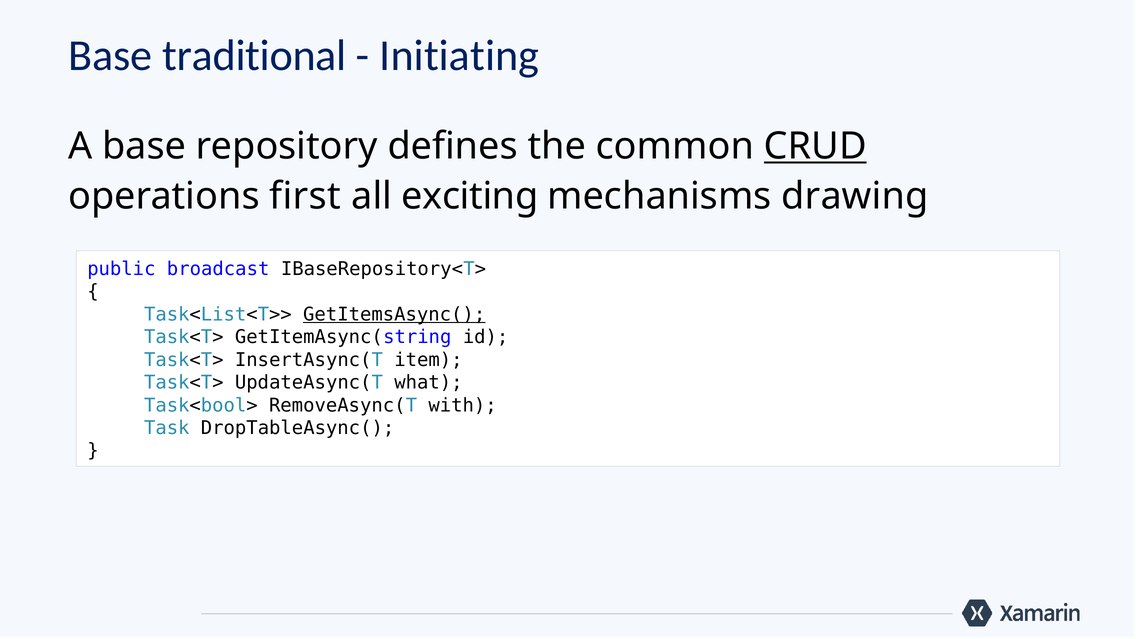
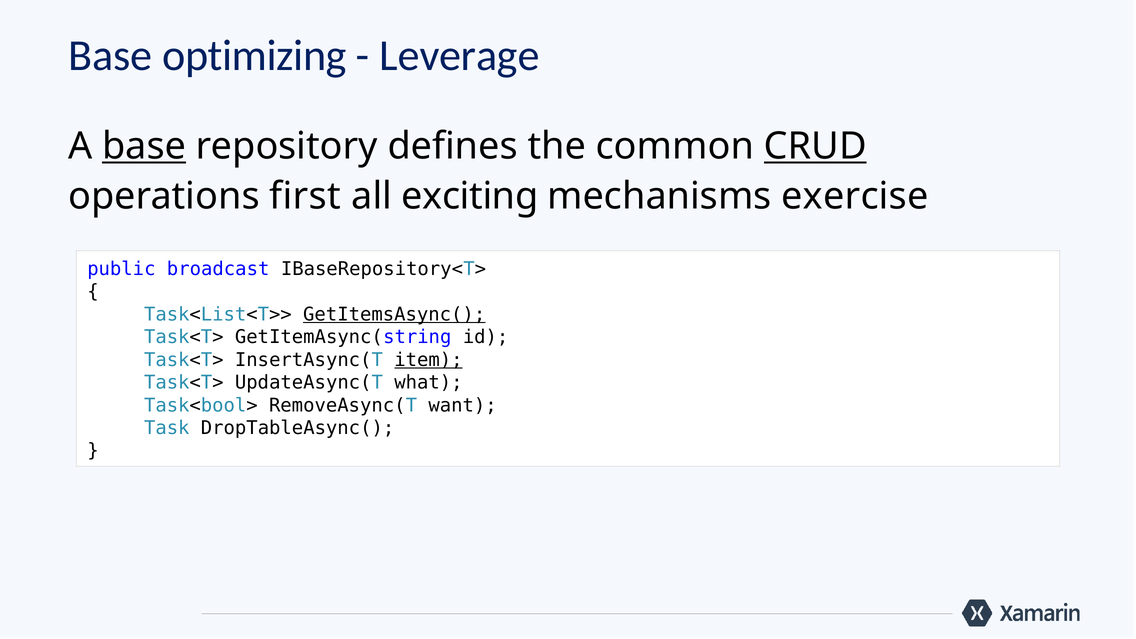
traditional: traditional -> optimizing
Initiating: Initiating -> Leverage
base at (144, 146) underline: none -> present
drawing: drawing -> exercise
item underline: none -> present
with: with -> want
